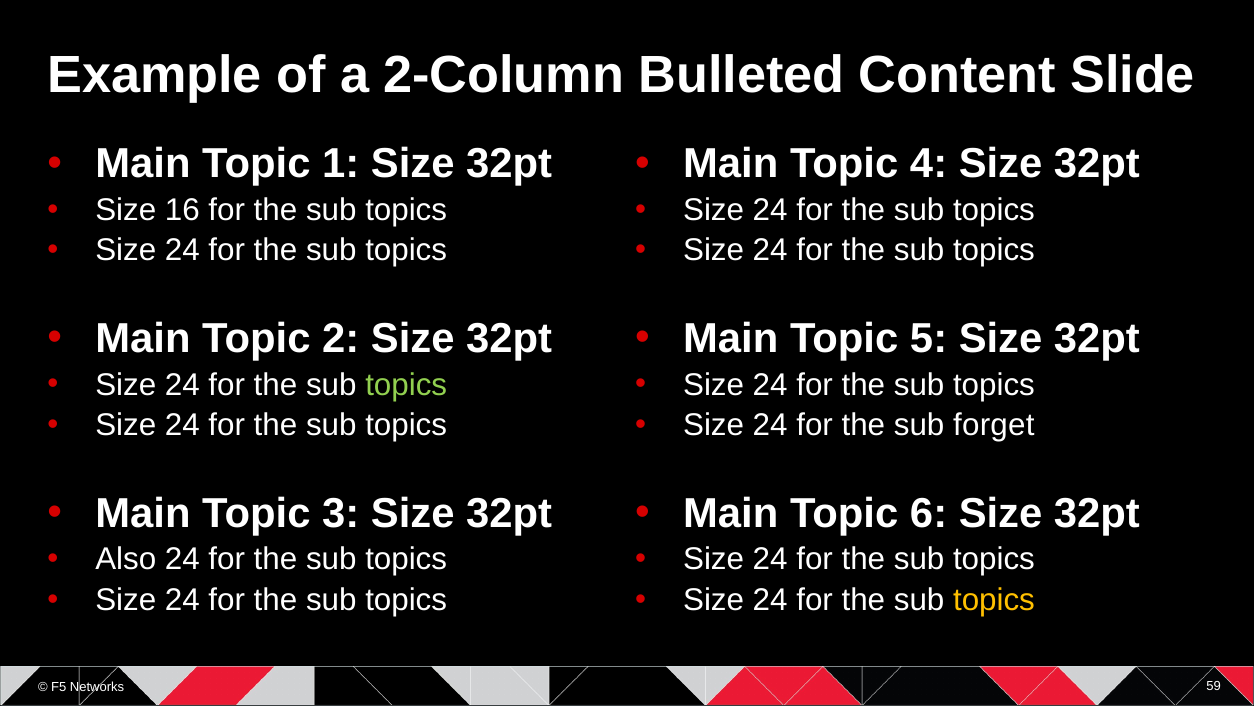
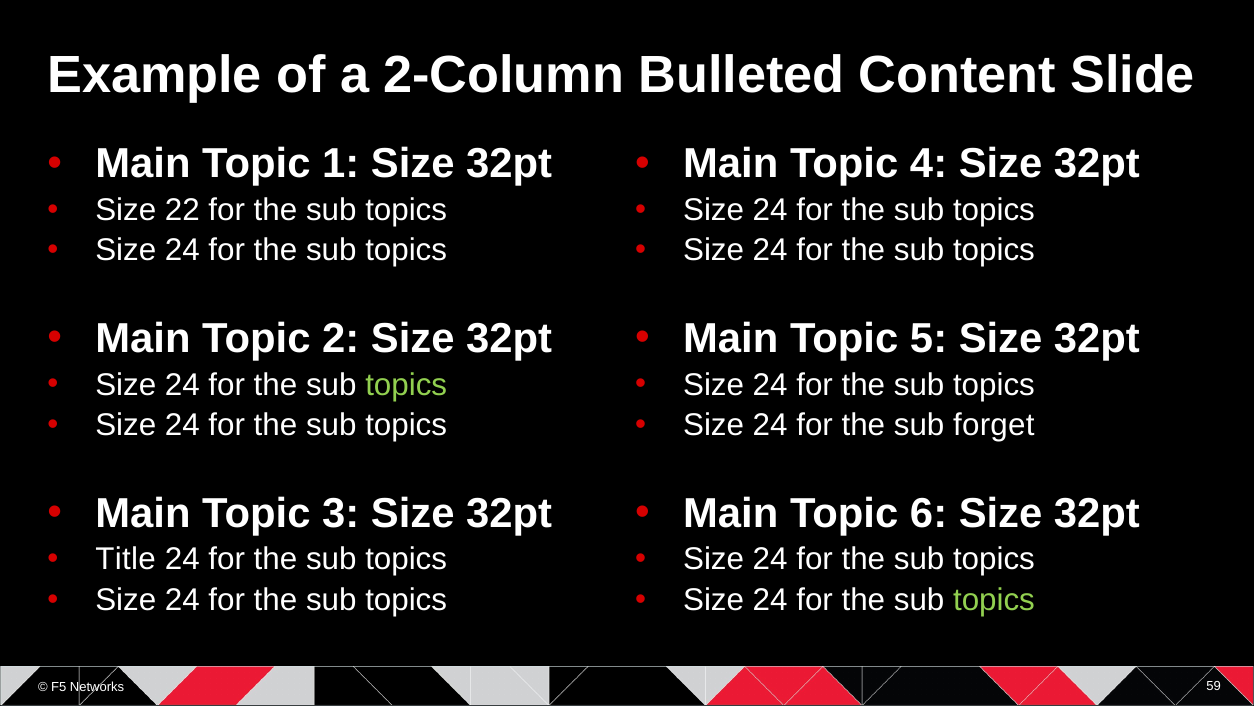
16: 16 -> 22
Also: Also -> Title
topics at (994, 599) colour: yellow -> light green
